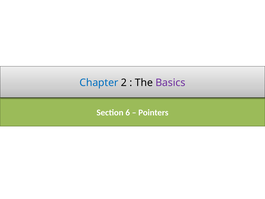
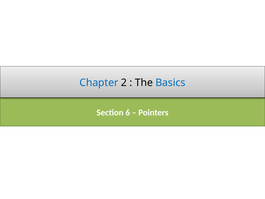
Basics colour: purple -> blue
